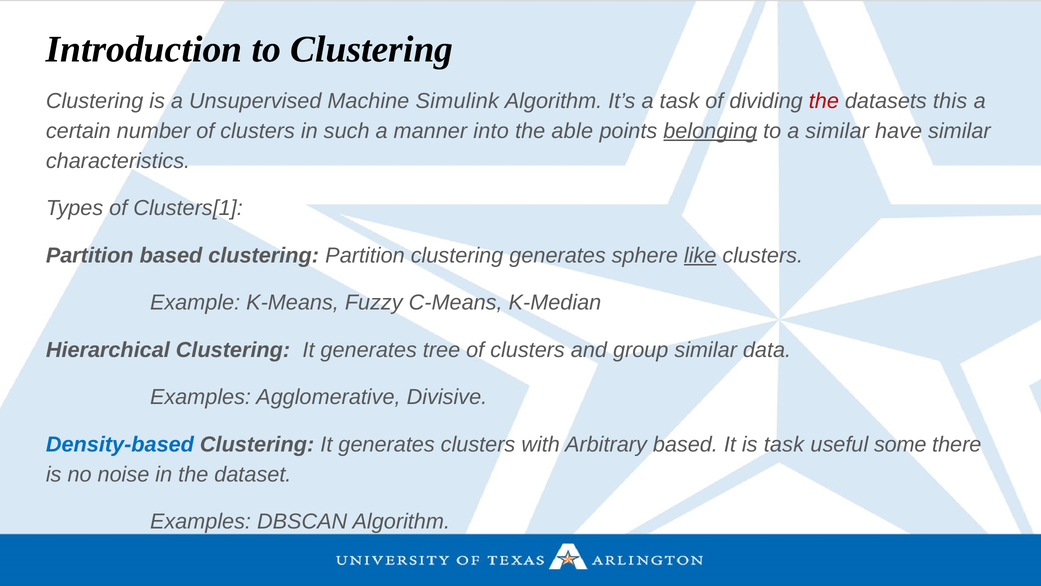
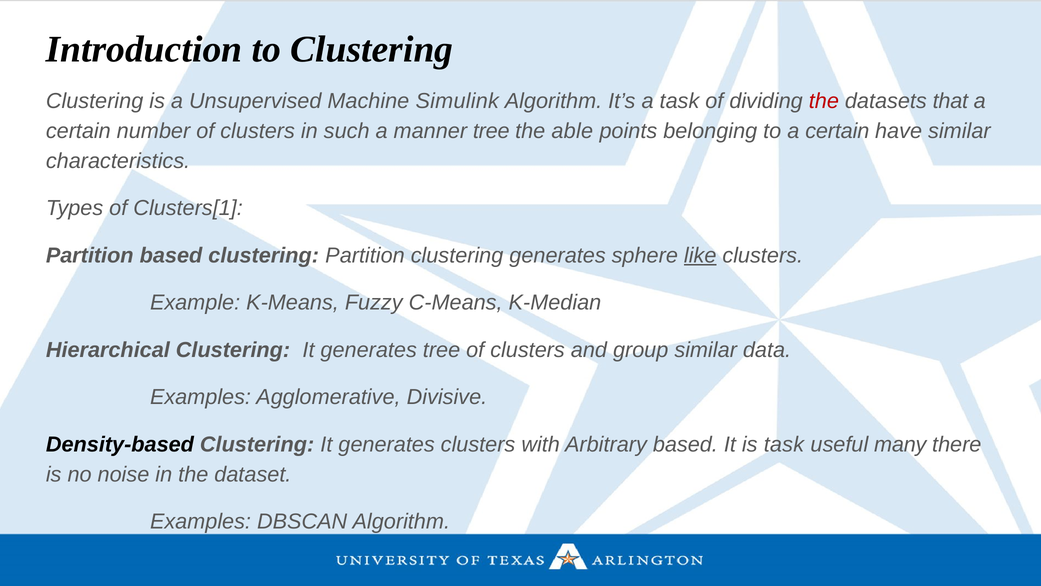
this: this -> that
manner into: into -> tree
belonging underline: present -> none
to a similar: similar -> certain
Density-based colour: blue -> black
some: some -> many
